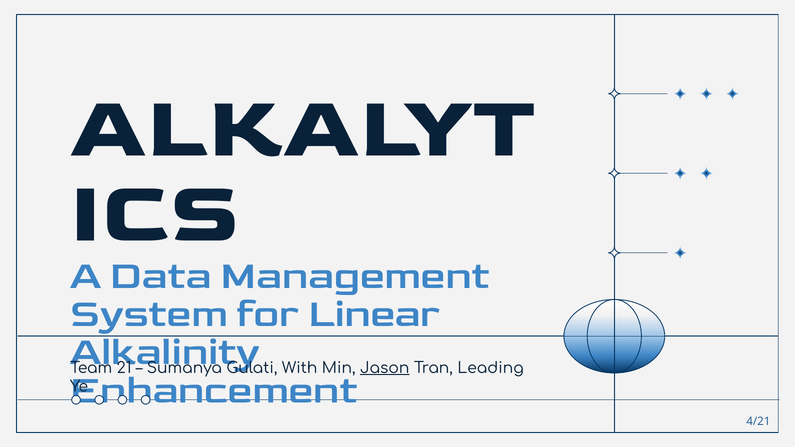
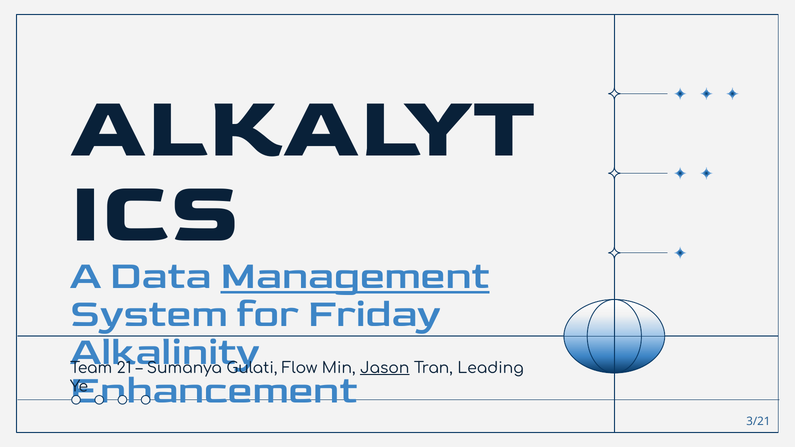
Management underline: none -> present
Linear: Linear -> Friday
With: With -> Flow
4/21: 4/21 -> 3/21
